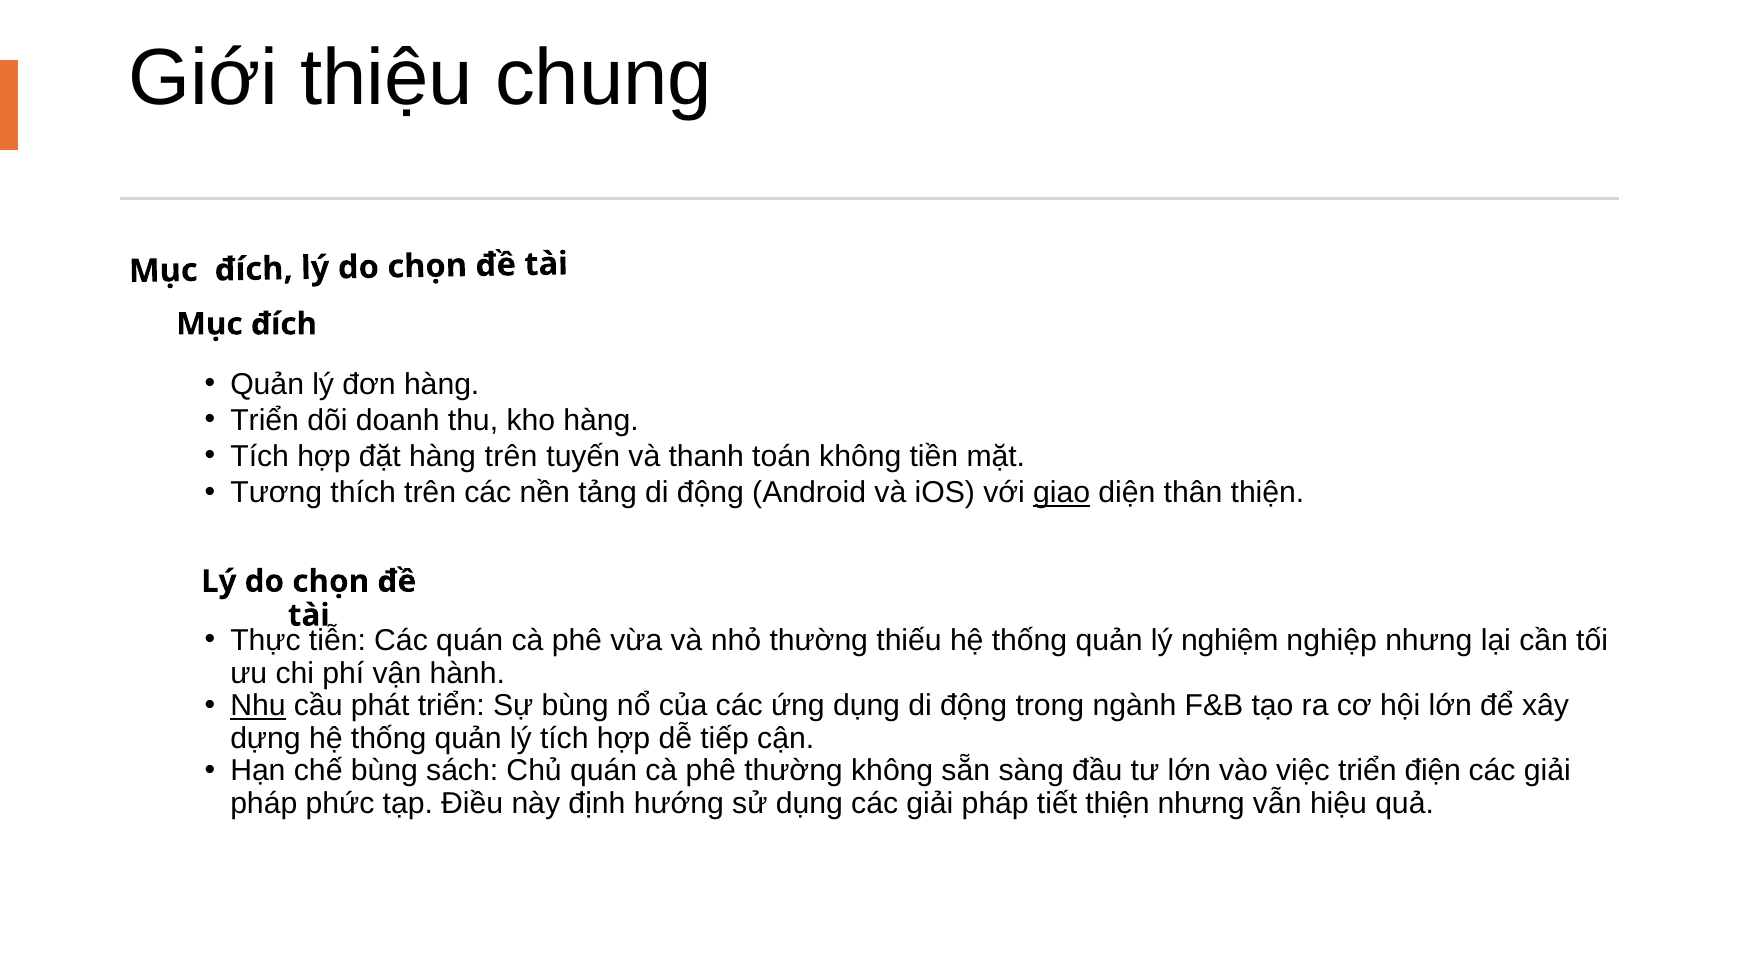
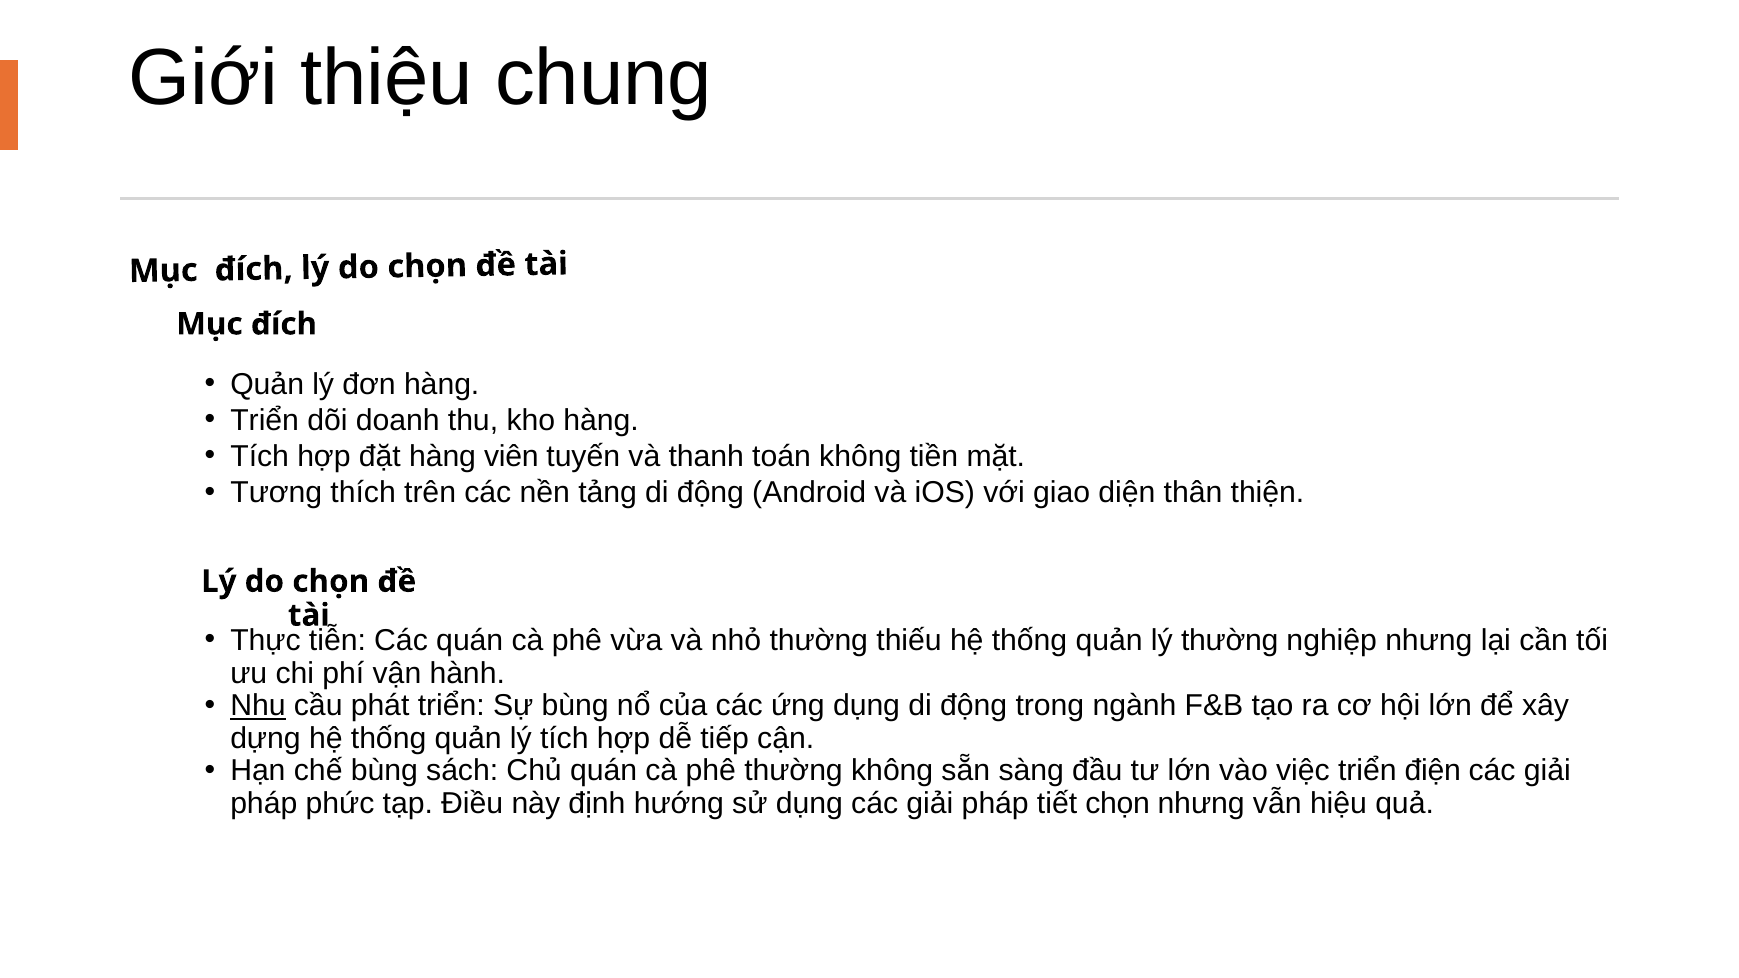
hàng trên: trên -> viên
giao underline: present -> none
lý nghiệm: nghiệm -> thường
tiết thiện: thiện -> chọn
